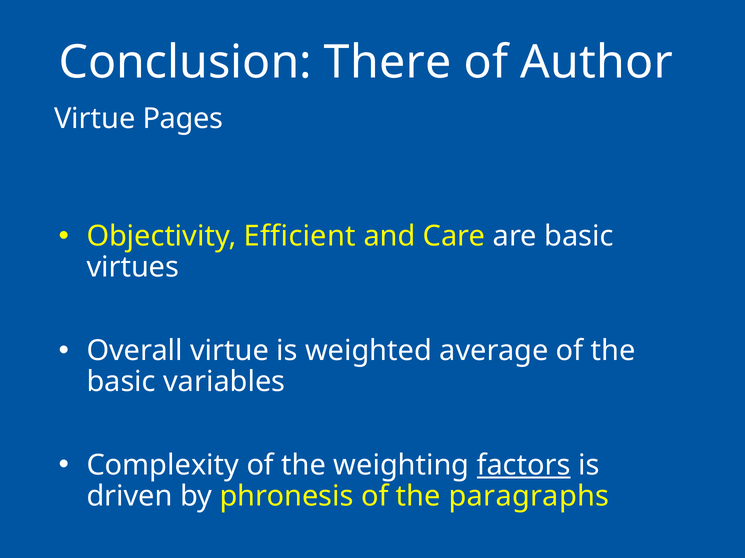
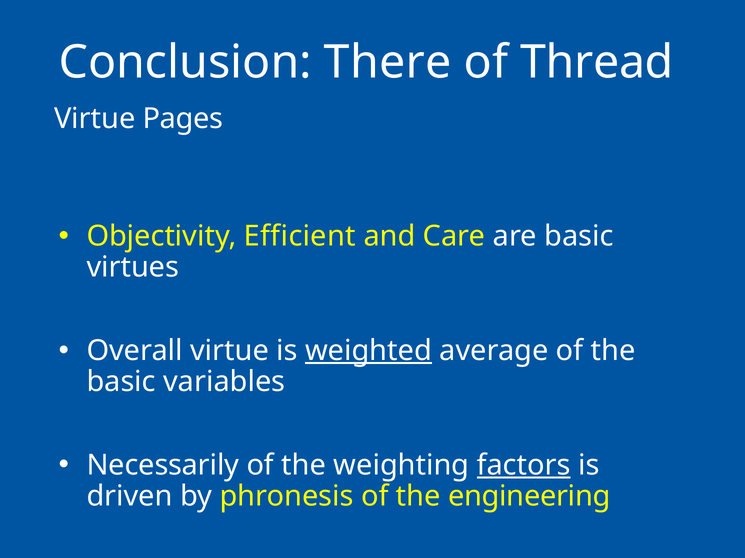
Author: Author -> Thread
weighted underline: none -> present
Complexity: Complexity -> Necessarily
paragraphs: paragraphs -> engineering
